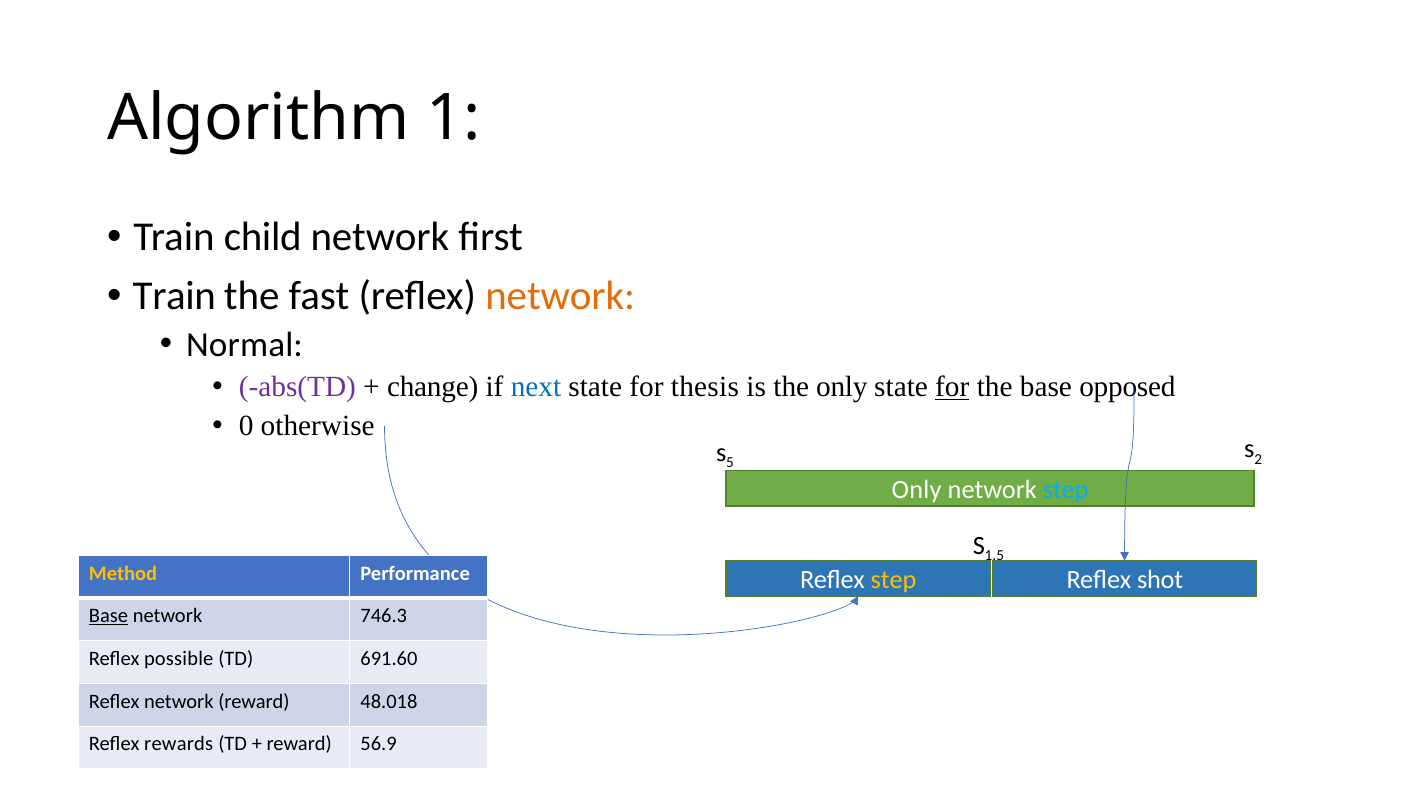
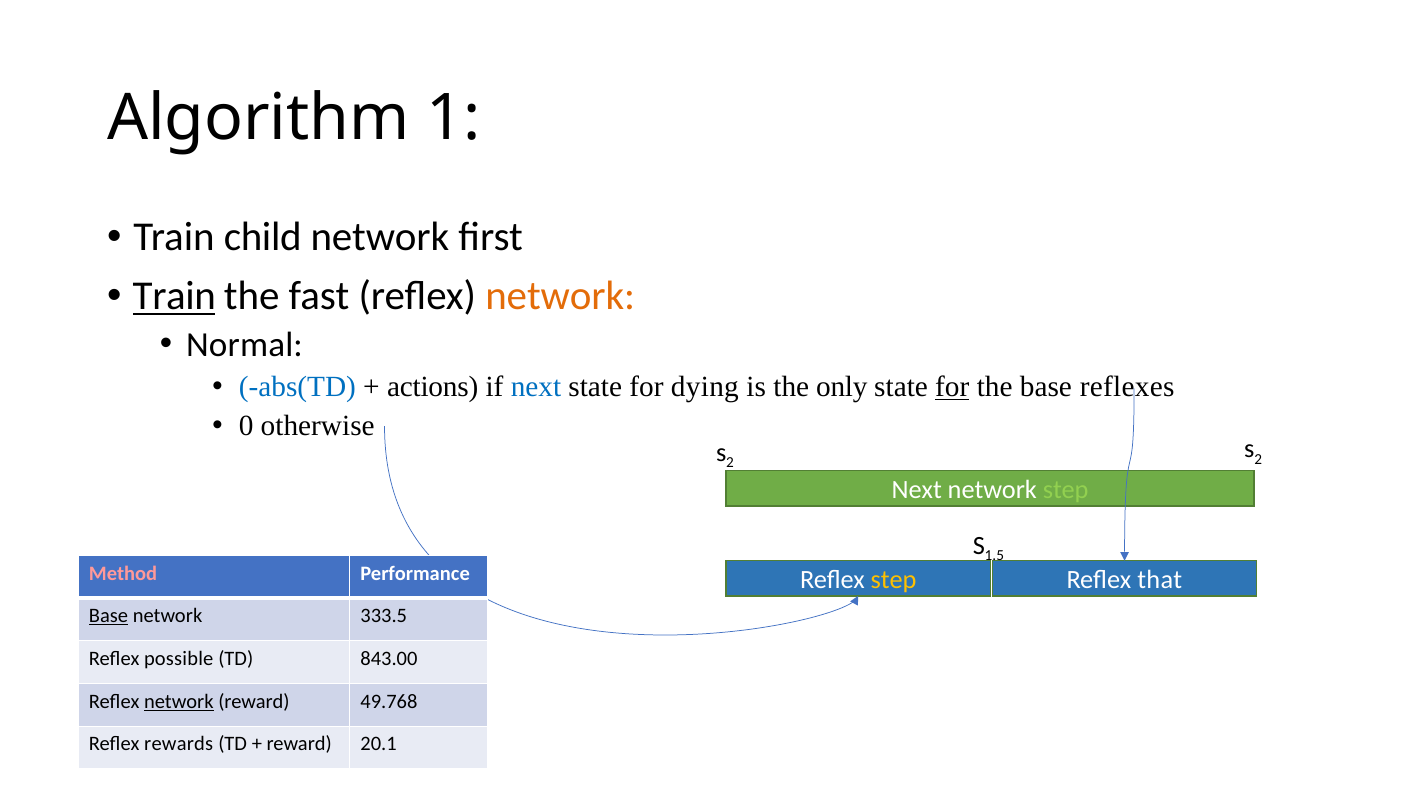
Train at (174, 296) underline: none -> present
abs(TD colour: purple -> blue
change: change -> actions
thesis: thesis -> dying
opposed: opposed -> reflexes
5 at (730, 463): 5 -> 2
Only at (917, 490): Only -> Next
step at (1066, 490) colour: light blue -> light green
Method colour: yellow -> pink
shot: shot -> that
746.3: 746.3 -> 333.5
691.60: 691.60 -> 843.00
network at (179, 702) underline: none -> present
48.018: 48.018 -> 49.768
56.9: 56.9 -> 20.1
